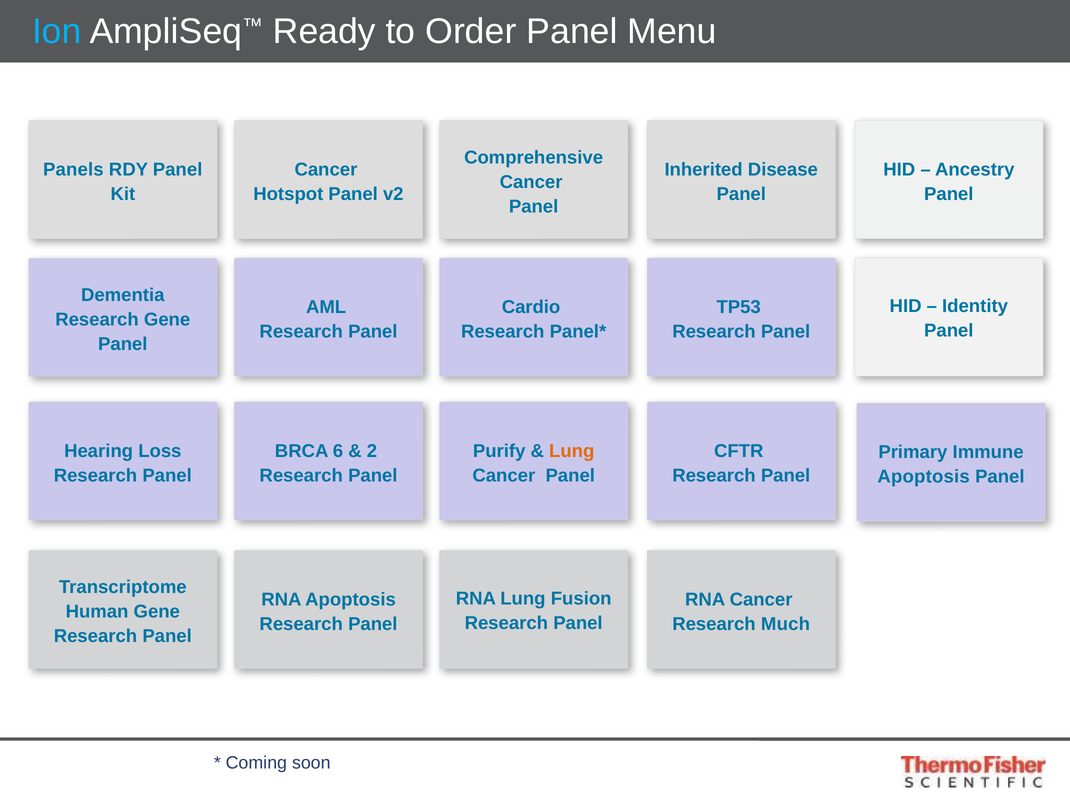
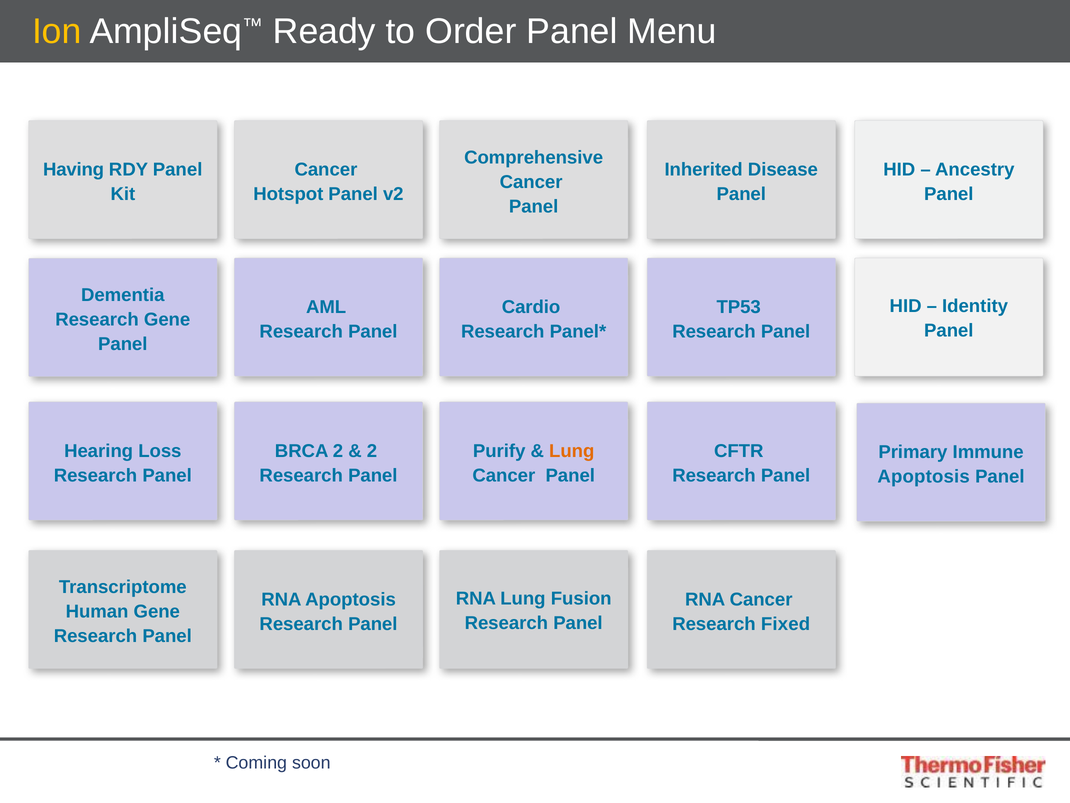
Ion colour: light blue -> yellow
Panels: Panels -> Having
BRCA 6: 6 -> 2
Much: Much -> Fixed
